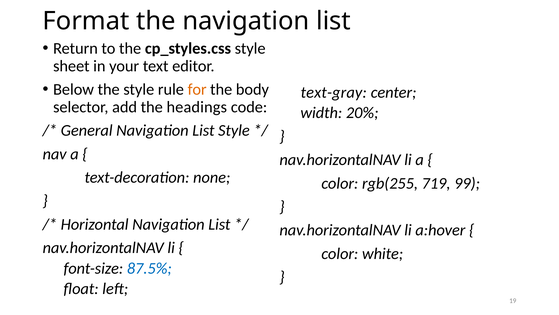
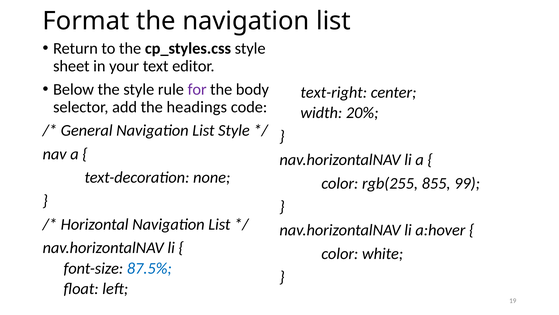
for colour: orange -> purple
text-gray: text-gray -> text-right
719: 719 -> 855
